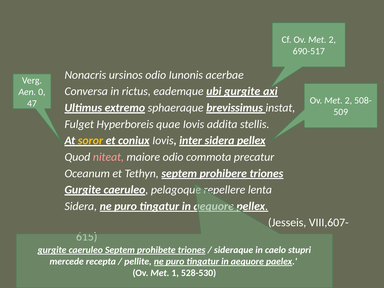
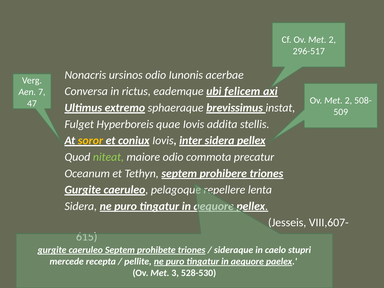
690-517: 690-517 -> 296-517
ubi gurgite: gurgite -> felicem
0: 0 -> 7
niteat colour: pink -> light green
1: 1 -> 3
